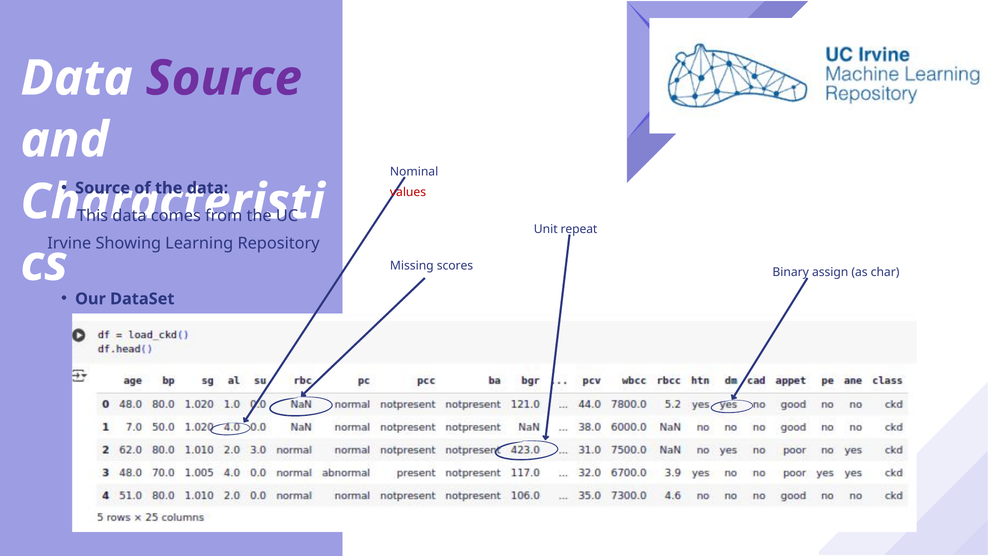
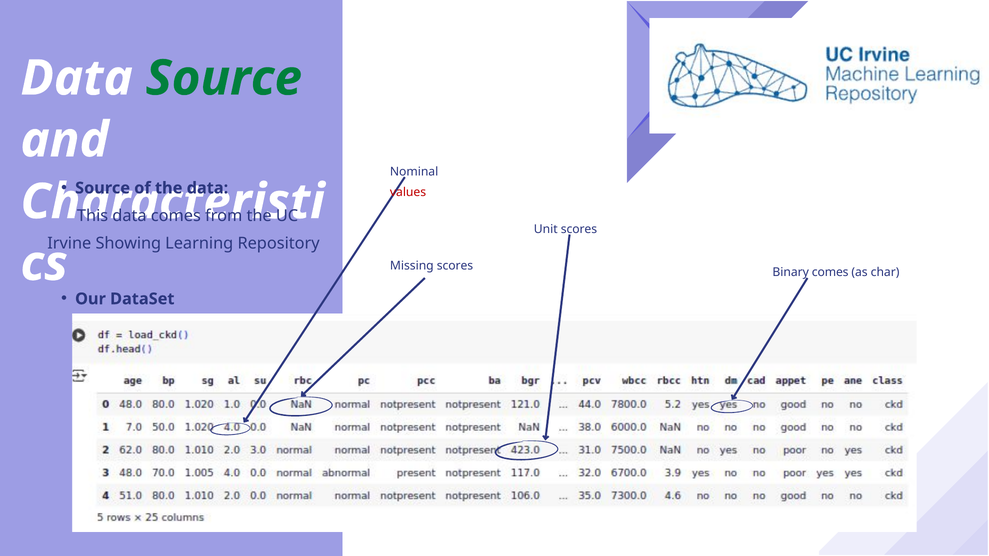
Source at (224, 78) colour: purple -> green
Unit repeat: repeat -> scores
Binary assign: assign -> comes
